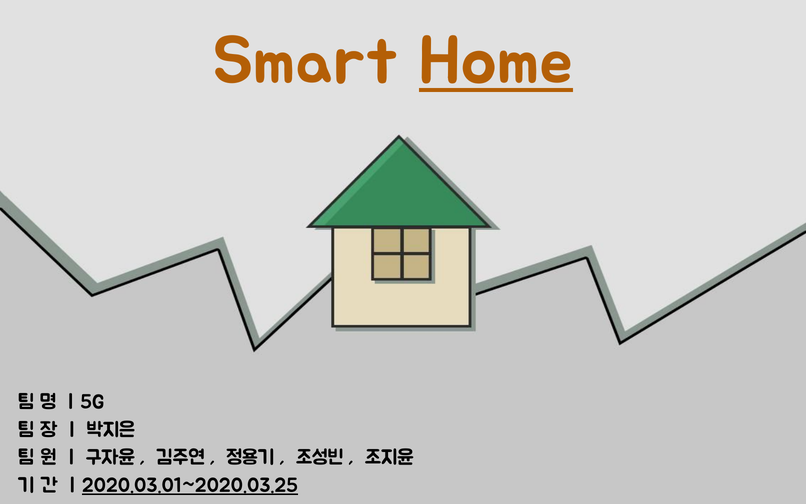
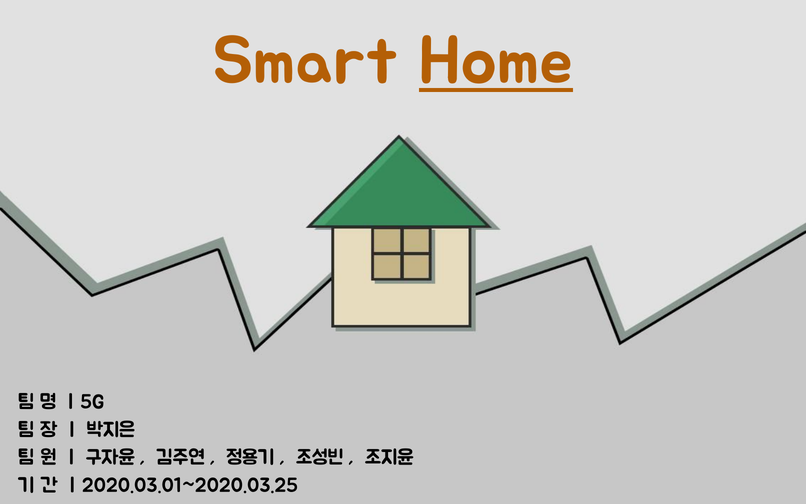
2020.03.01~2020.03.25 underline: present -> none
